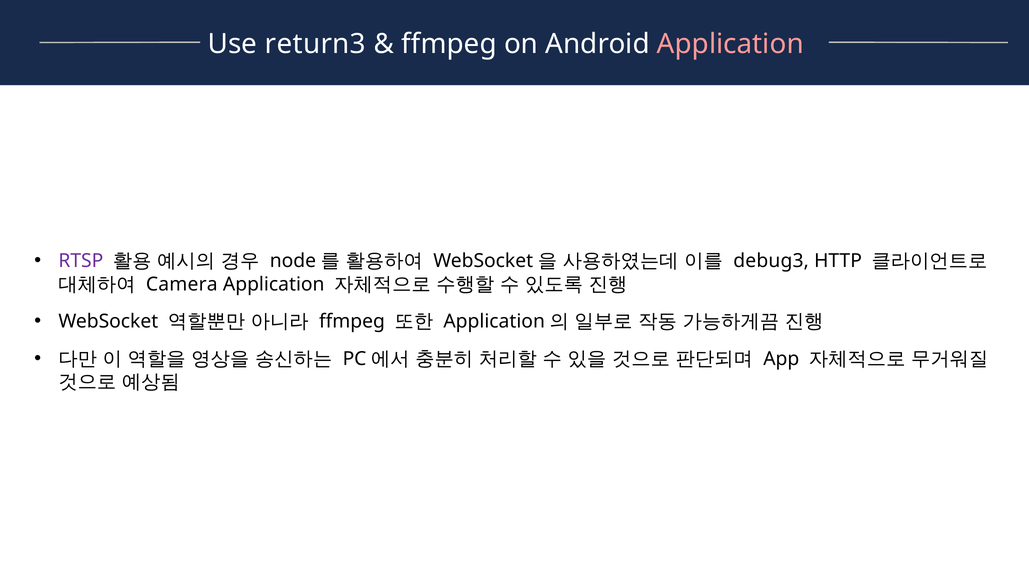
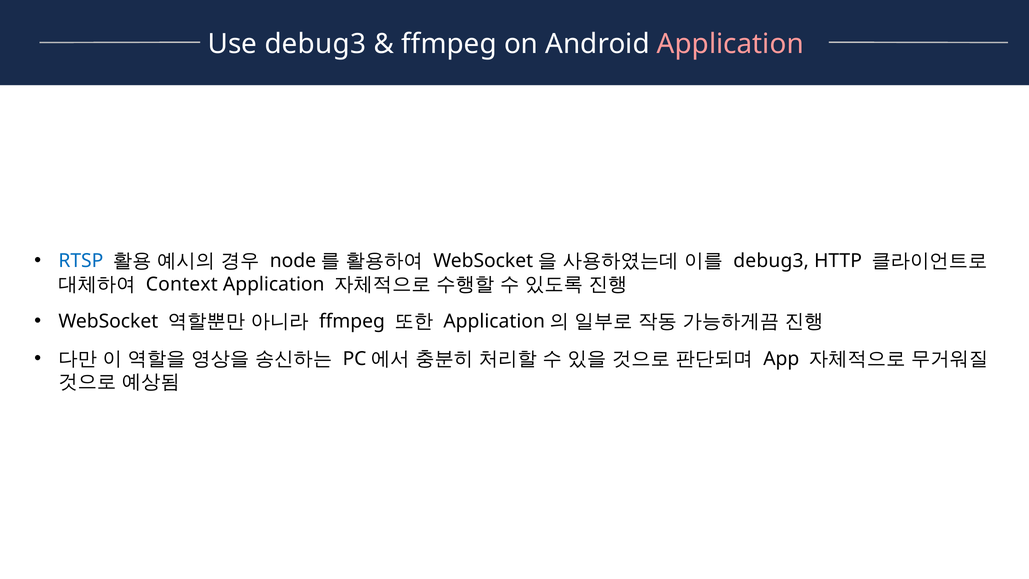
Use return3: return3 -> debug3
RTSP colour: purple -> blue
Camera: Camera -> Context
